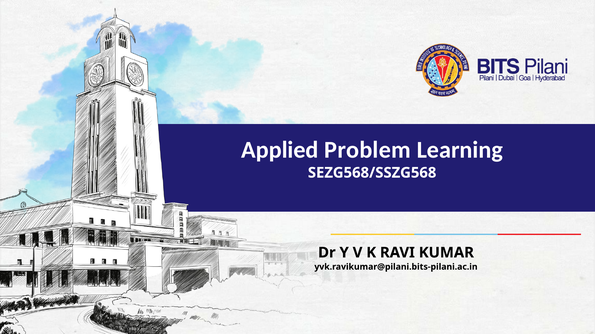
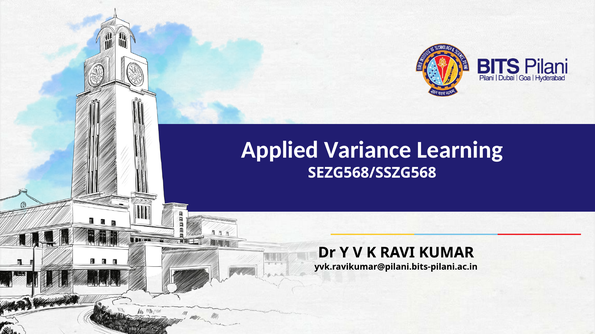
Problem: Problem -> Variance
